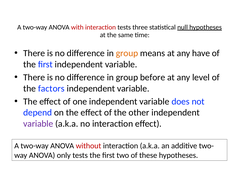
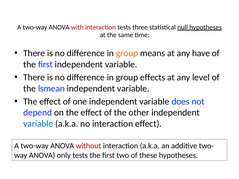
before: before -> effects
factors: factors -> lsmean
variable at (38, 124) colour: purple -> blue
